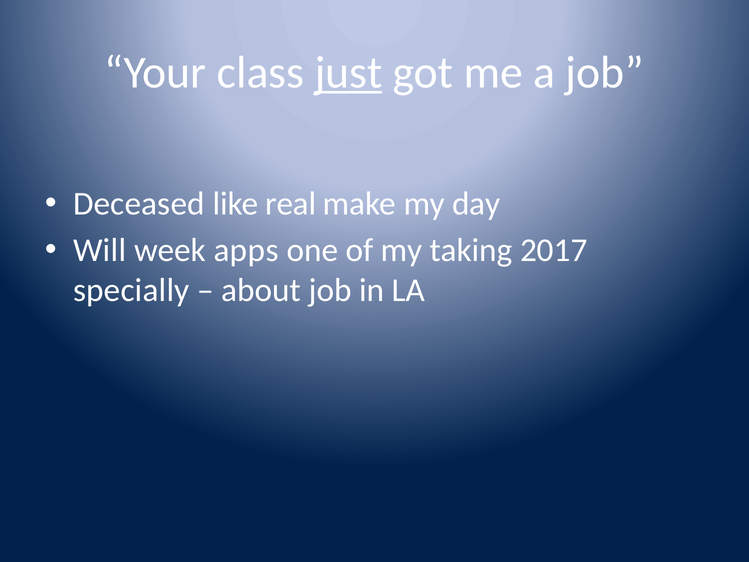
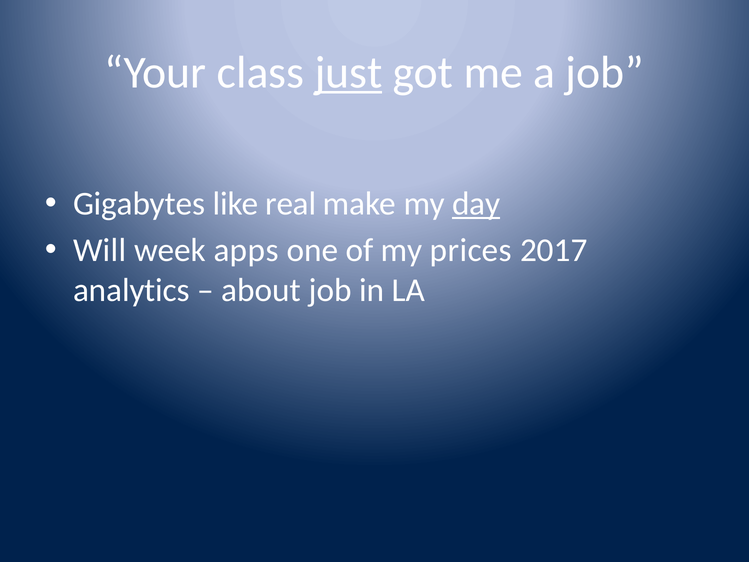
Deceased: Deceased -> Gigabytes
day underline: none -> present
taking: taking -> prices
specially: specially -> analytics
